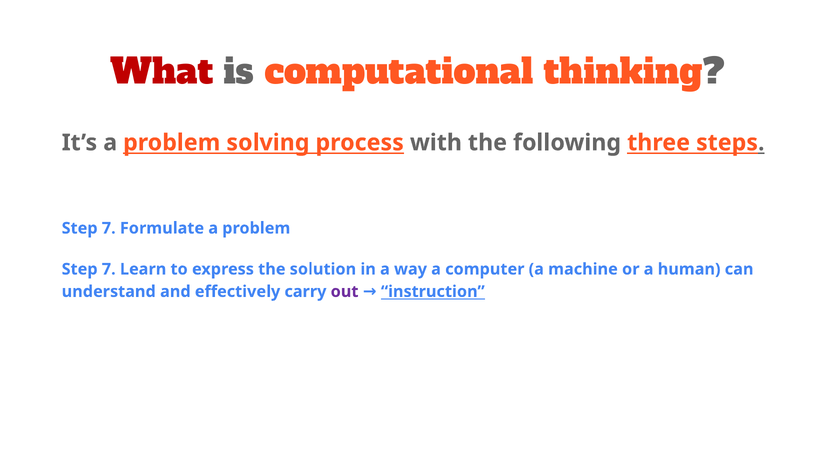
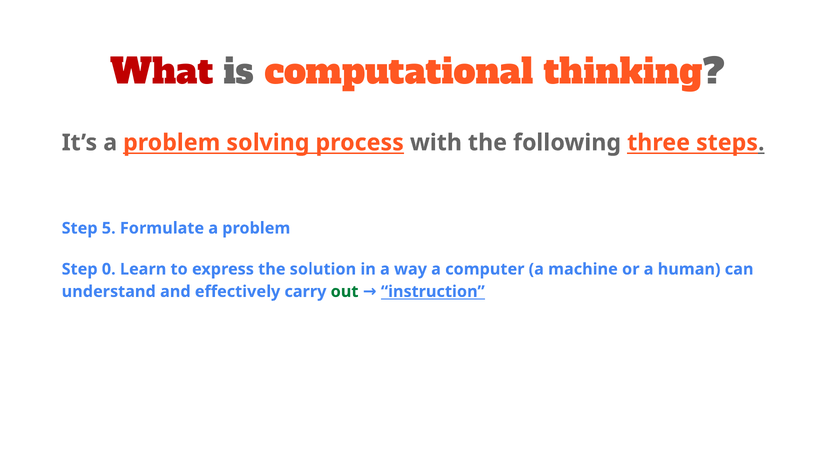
7 at (109, 228): 7 -> 5
7 at (109, 269): 7 -> 0
out colour: purple -> green
